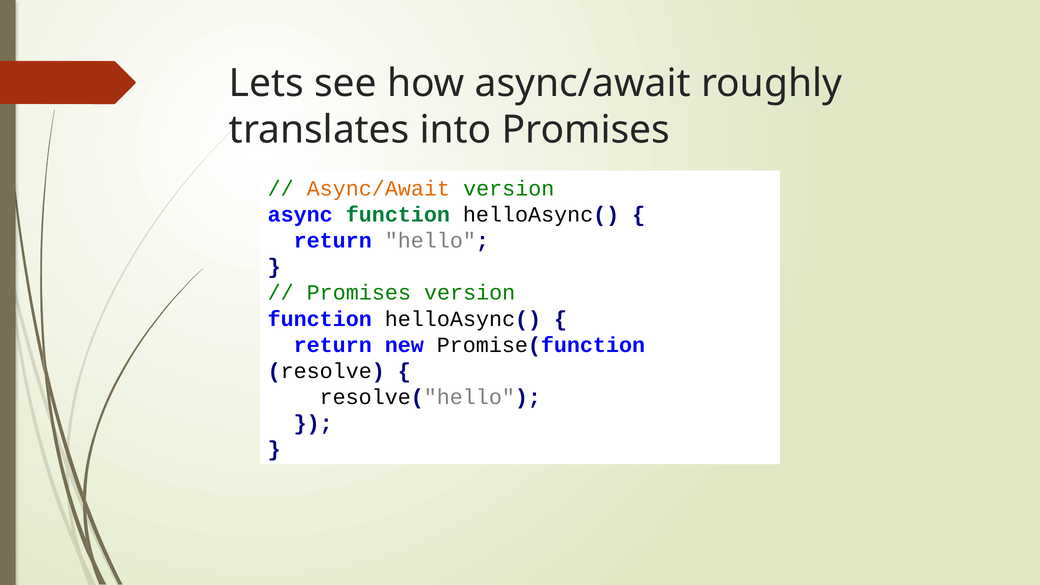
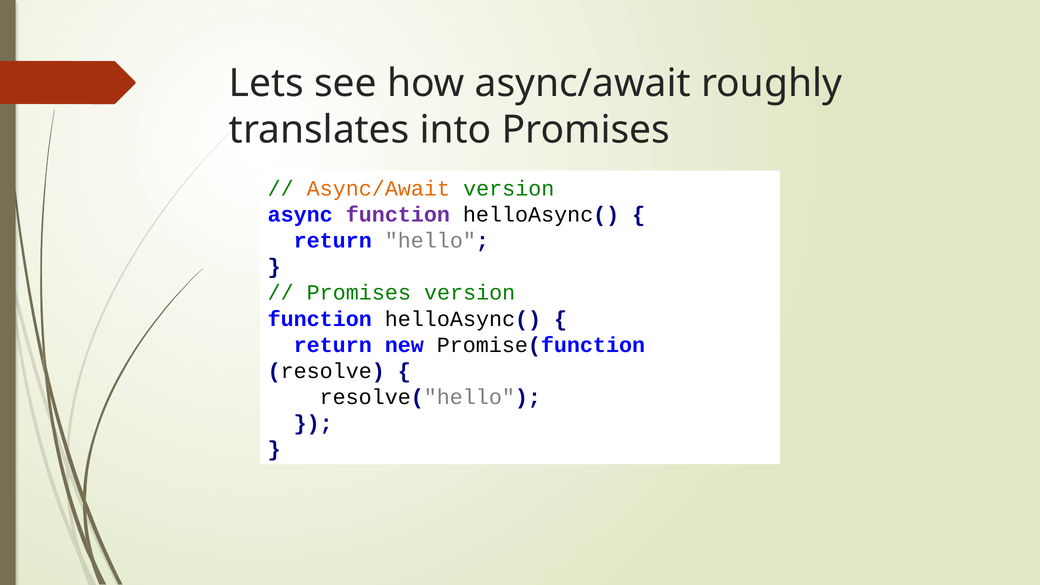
function at (398, 215) colour: green -> purple
